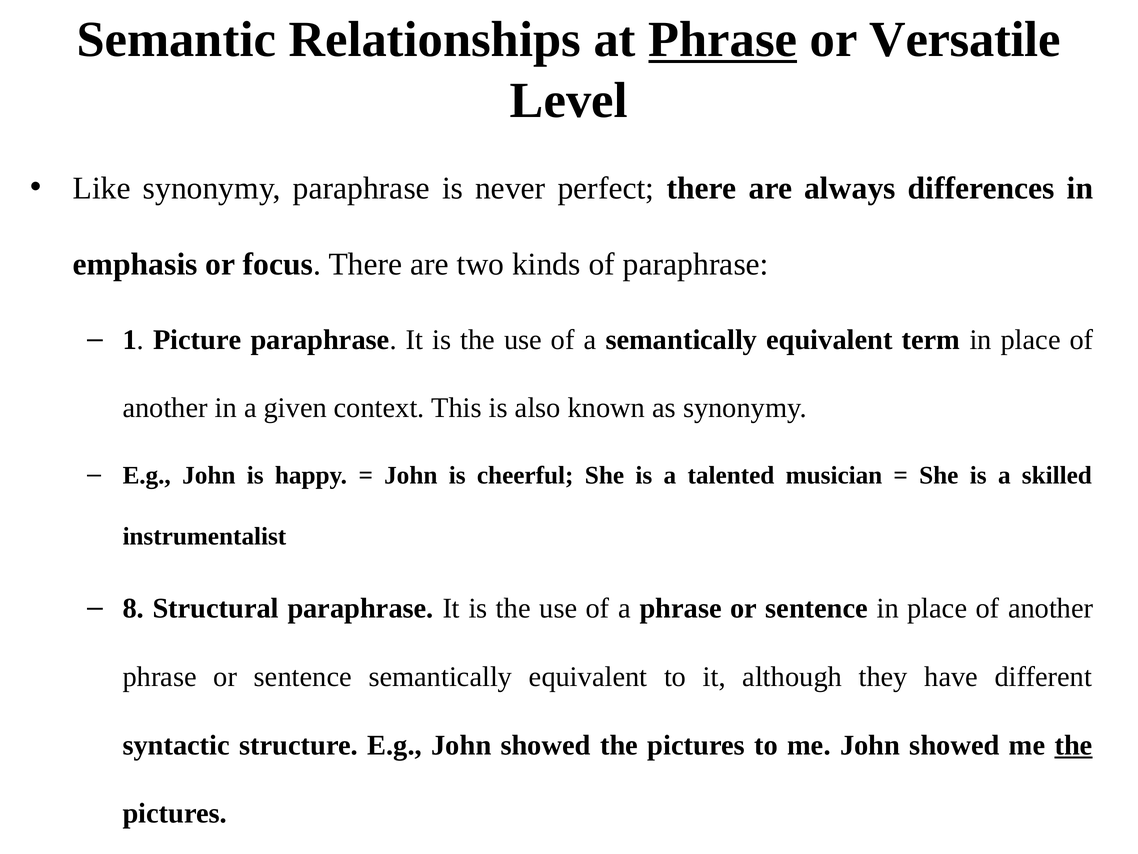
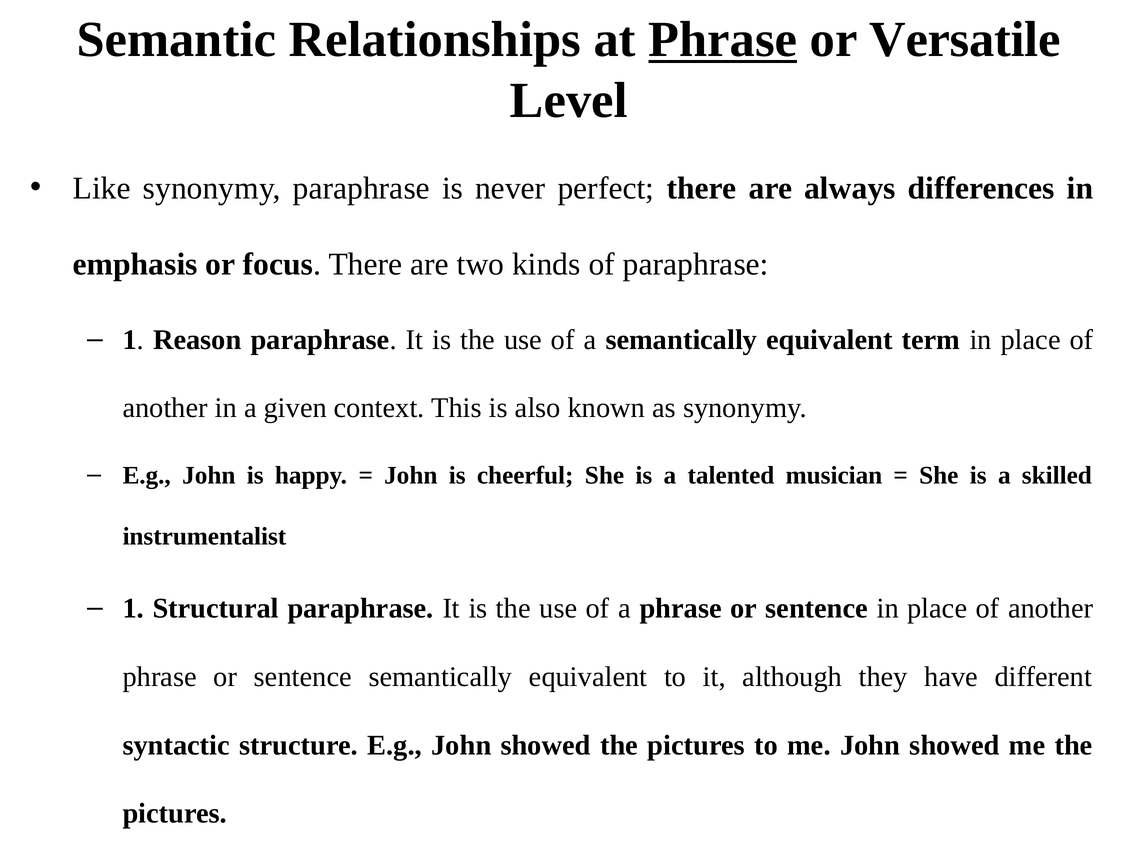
Picture: Picture -> Reason
8 at (133, 608): 8 -> 1
the at (1073, 745) underline: present -> none
